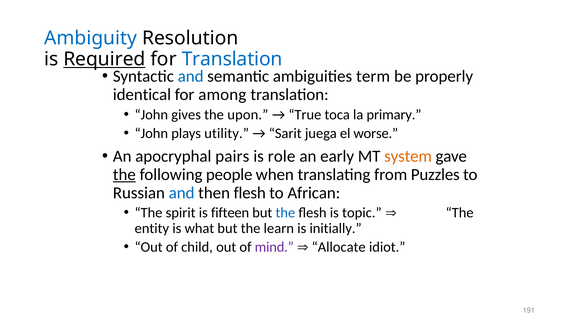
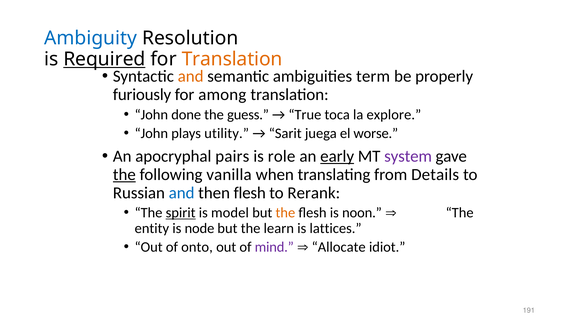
Translation at (232, 59) colour: blue -> orange
and at (191, 76) colour: blue -> orange
identical: identical -> furiously
gives: gives -> done
upon: upon -> guess
primary: primary -> explore
early underline: none -> present
system colour: orange -> purple
people: people -> vanilla
Puzzles: Puzzles -> Details
African: African -> Rerank
spirit underline: none -> present
fifteen: fifteen -> model
the at (285, 213) colour: blue -> orange
topic: topic -> noon
what: what -> node
initially: initially -> lattices
child: child -> onto
